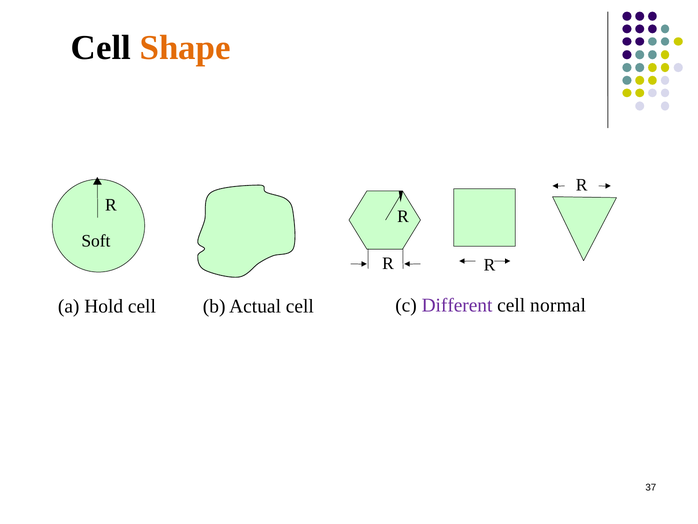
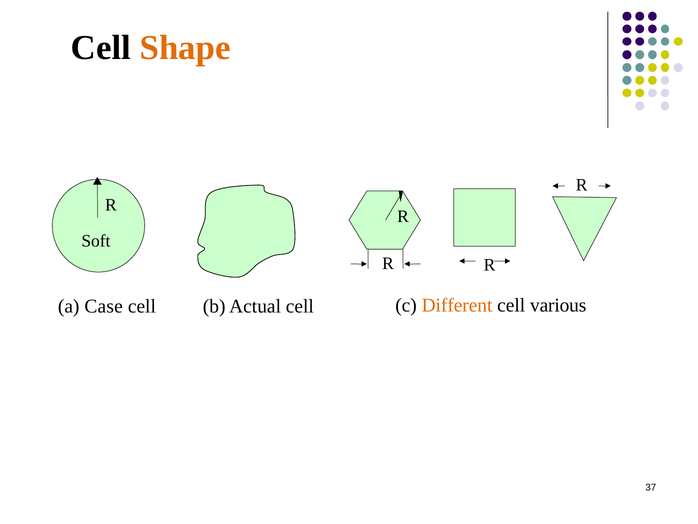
Different colour: purple -> orange
normal: normal -> various
Hold: Hold -> Case
